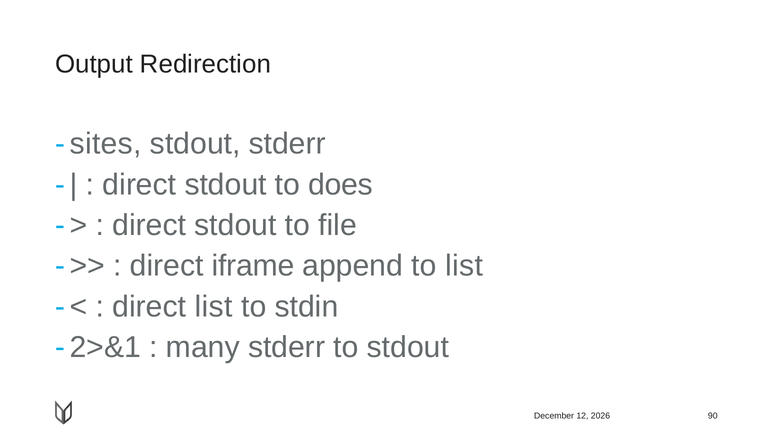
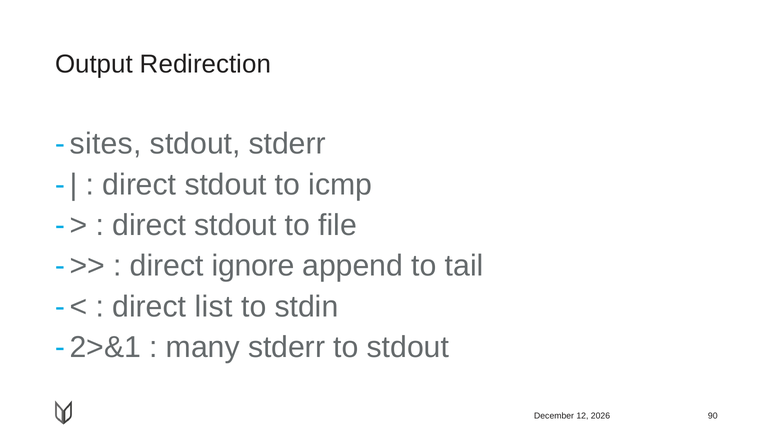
does: does -> icmp
iframe: iframe -> ignore
to list: list -> tail
